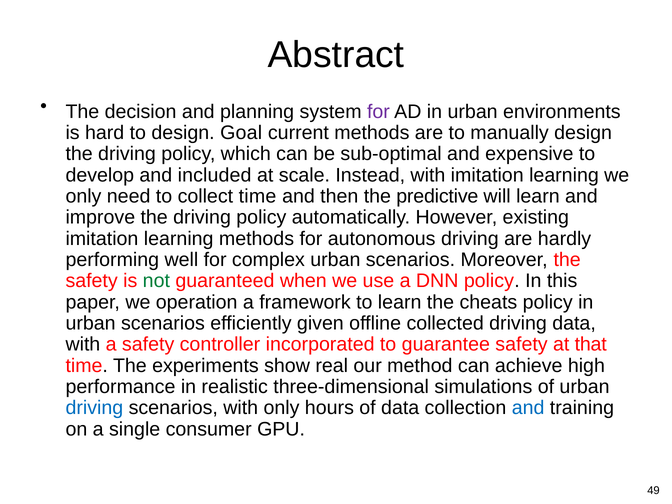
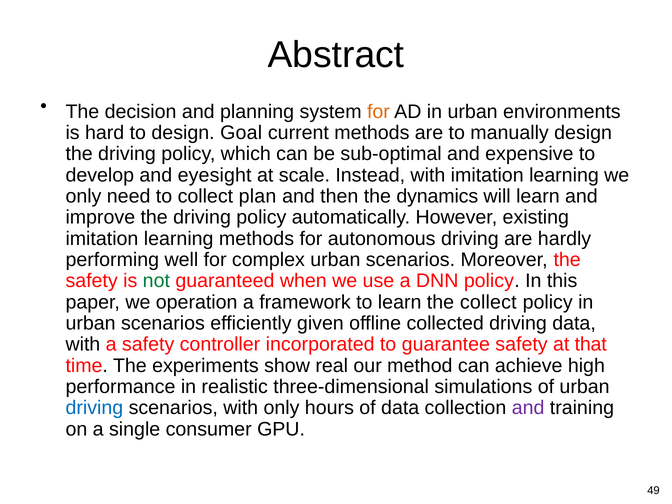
for at (378, 112) colour: purple -> orange
included: included -> eyesight
collect time: time -> plan
predictive: predictive -> dynamics
the cheats: cheats -> collect
and at (528, 408) colour: blue -> purple
